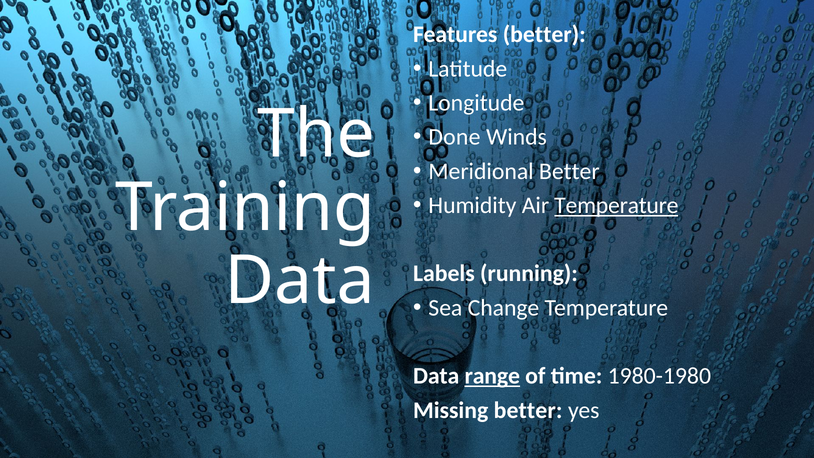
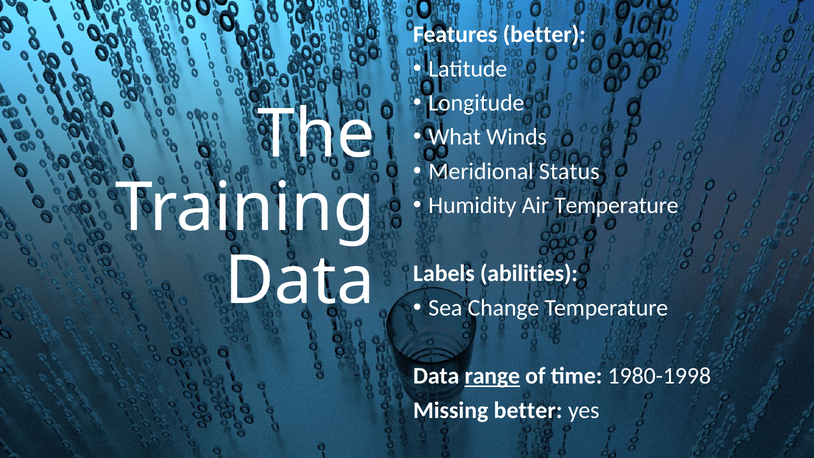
Done: Done -> What
Meridional Better: Better -> Status
Temperature at (616, 205) underline: present -> none
running: running -> abilities
1980-1980: 1980-1980 -> 1980-1998
